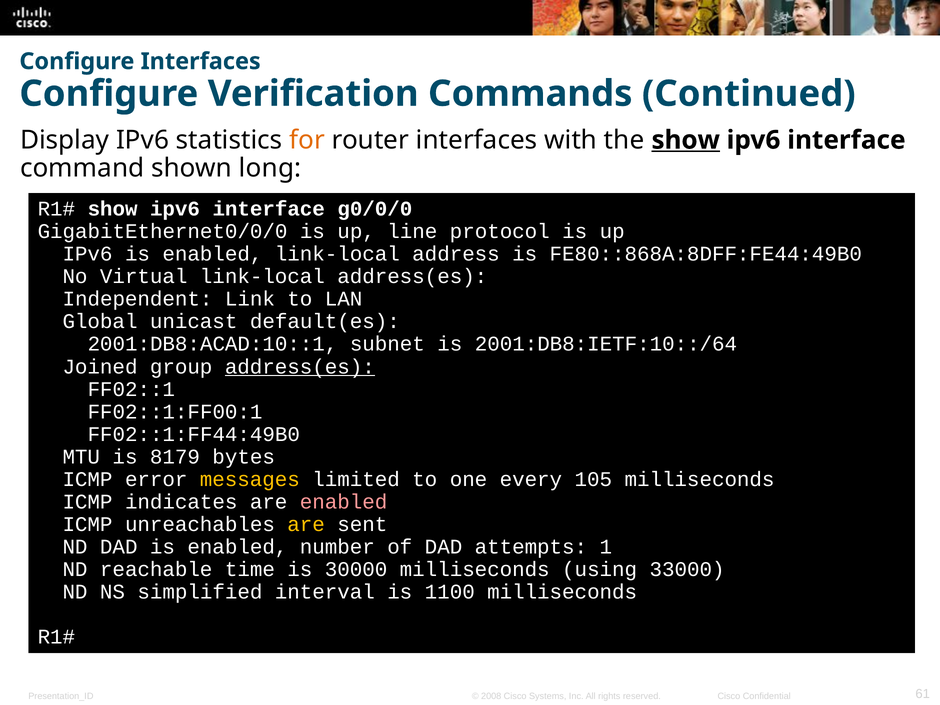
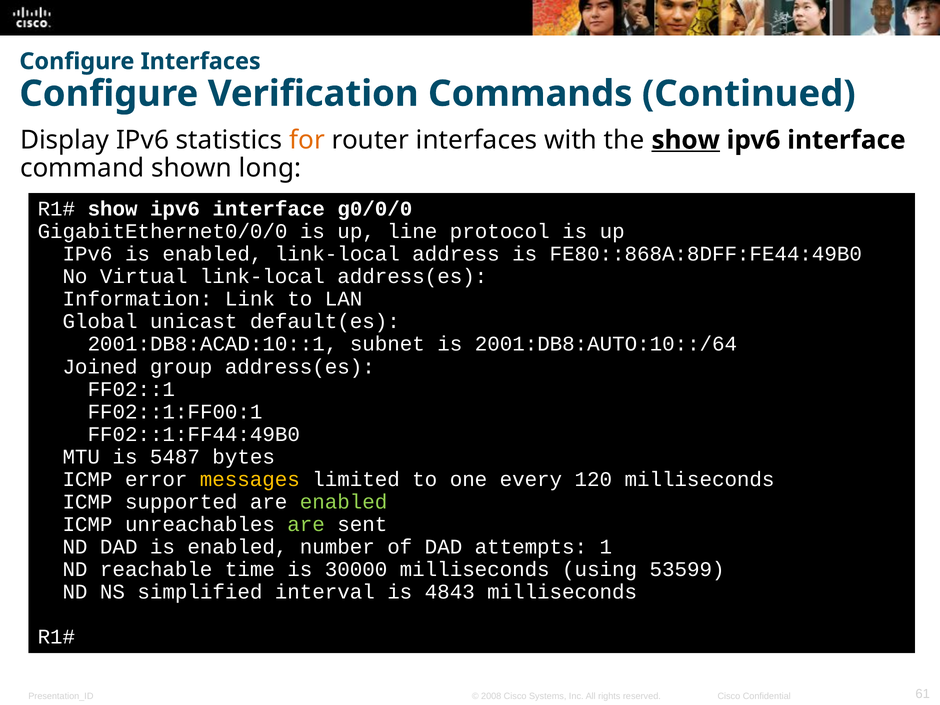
Independent: Independent -> Information
2001:DB8:IETF:10::/64: 2001:DB8:IETF:10::/64 -> 2001:DB8:AUTO:10::/64
address(es at (300, 367) underline: present -> none
8179: 8179 -> 5487
105: 105 -> 120
indicates: indicates -> supported
enabled at (344, 502) colour: pink -> light green
are at (306, 524) colour: yellow -> light green
33000: 33000 -> 53599
1100: 1100 -> 4843
